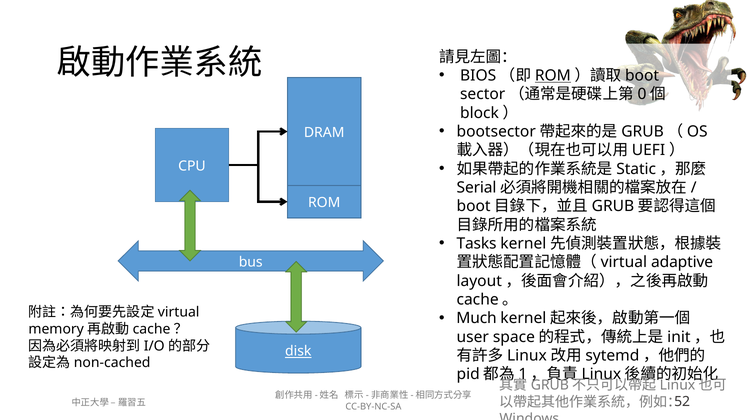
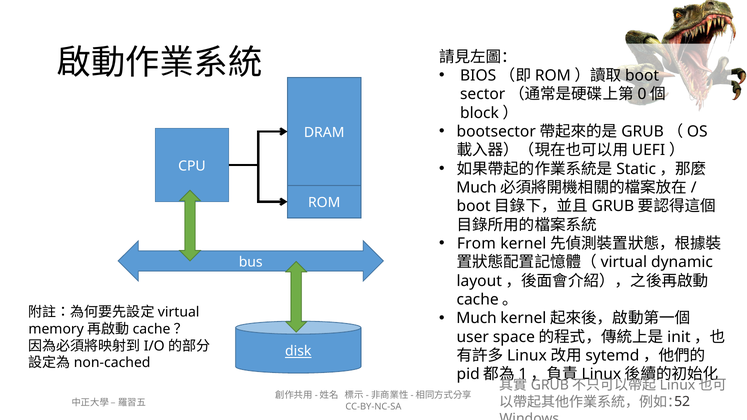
ROM at (553, 76) underline: present -> none
Serial at (477, 188): Serial -> Much
Tasks: Tasks -> From
adaptive: adaptive -> dynamic
